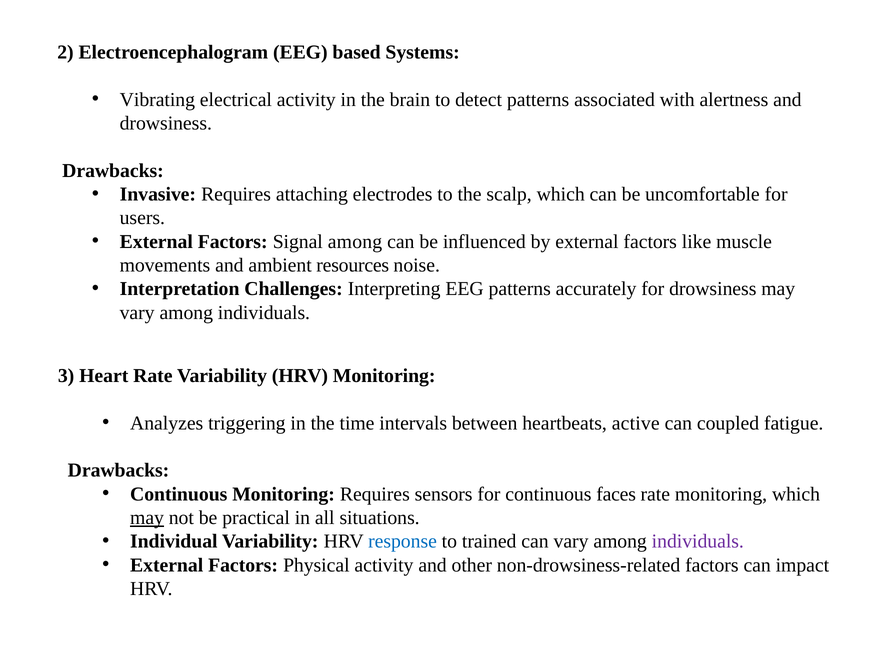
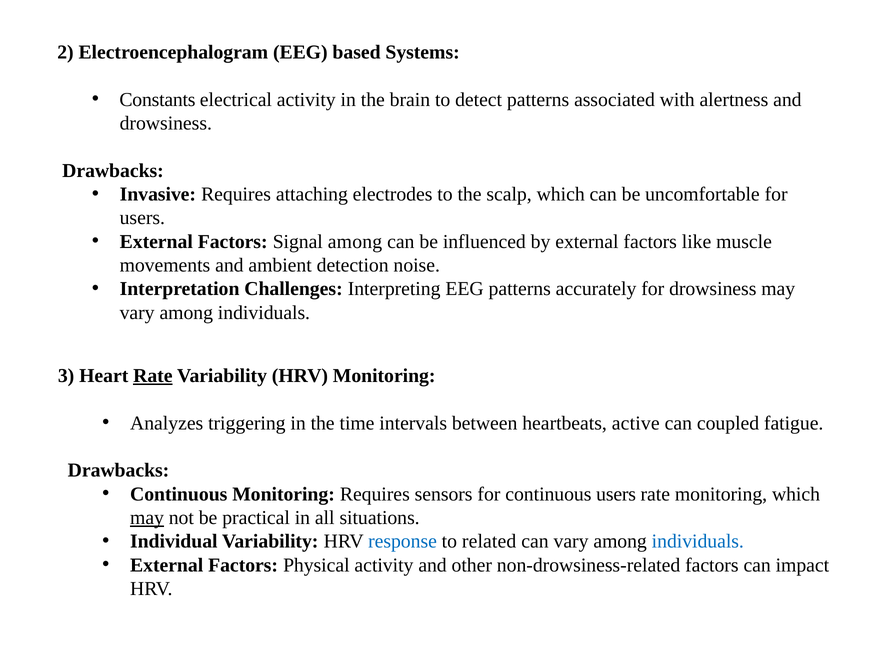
Vibrating: Vibrating -> Constants
resources: resources -> detection
Rate at (153, 376) underline: none -> present
continuous faces: faces -> users
trained: trained -> related
individuals at (698, 541) colour: purple -> blue
